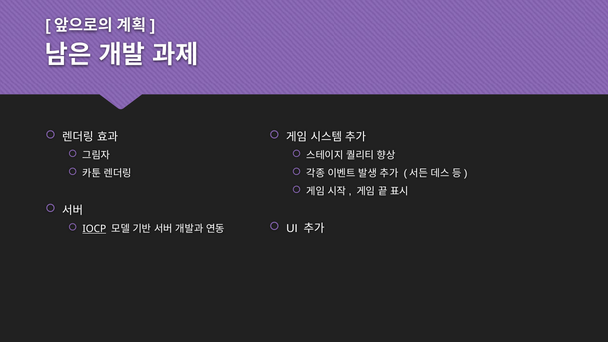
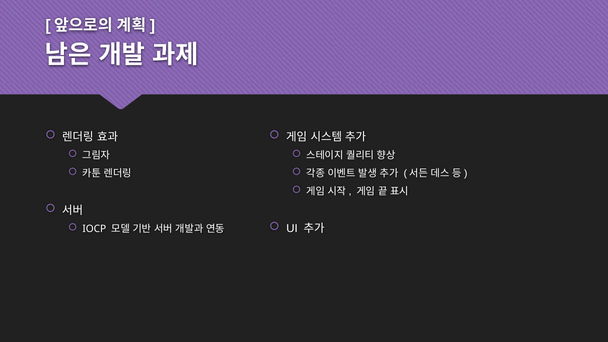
IOCP underline: present -> none
